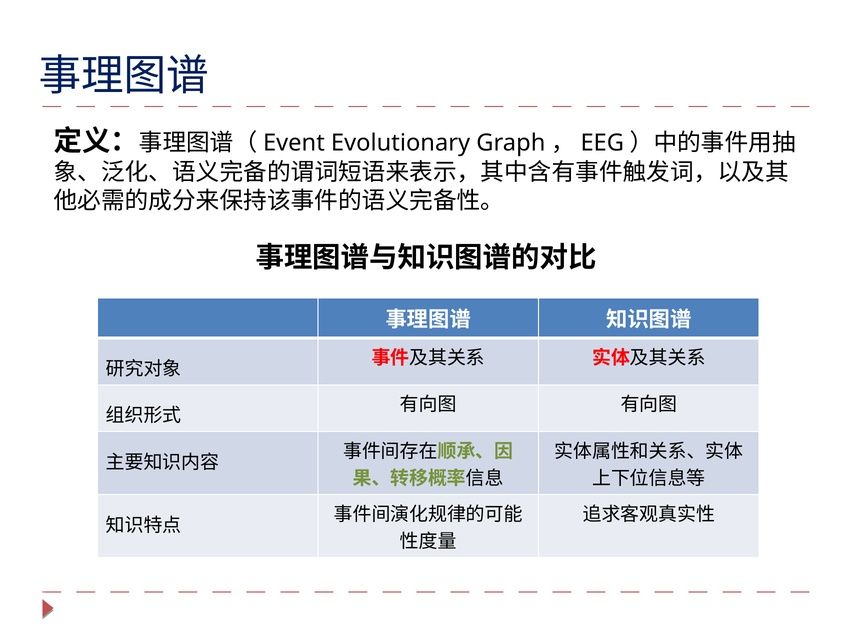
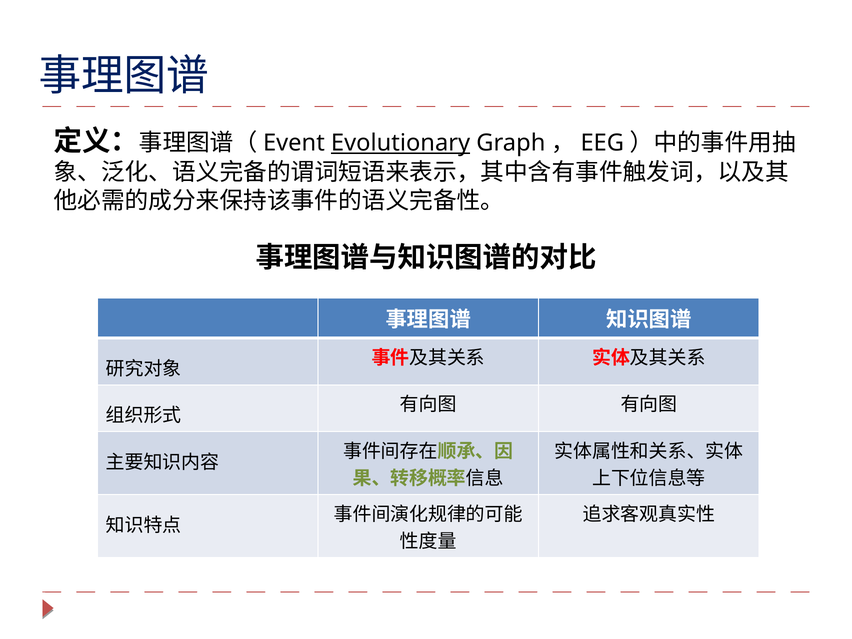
Evolutionary underline: none -> present
